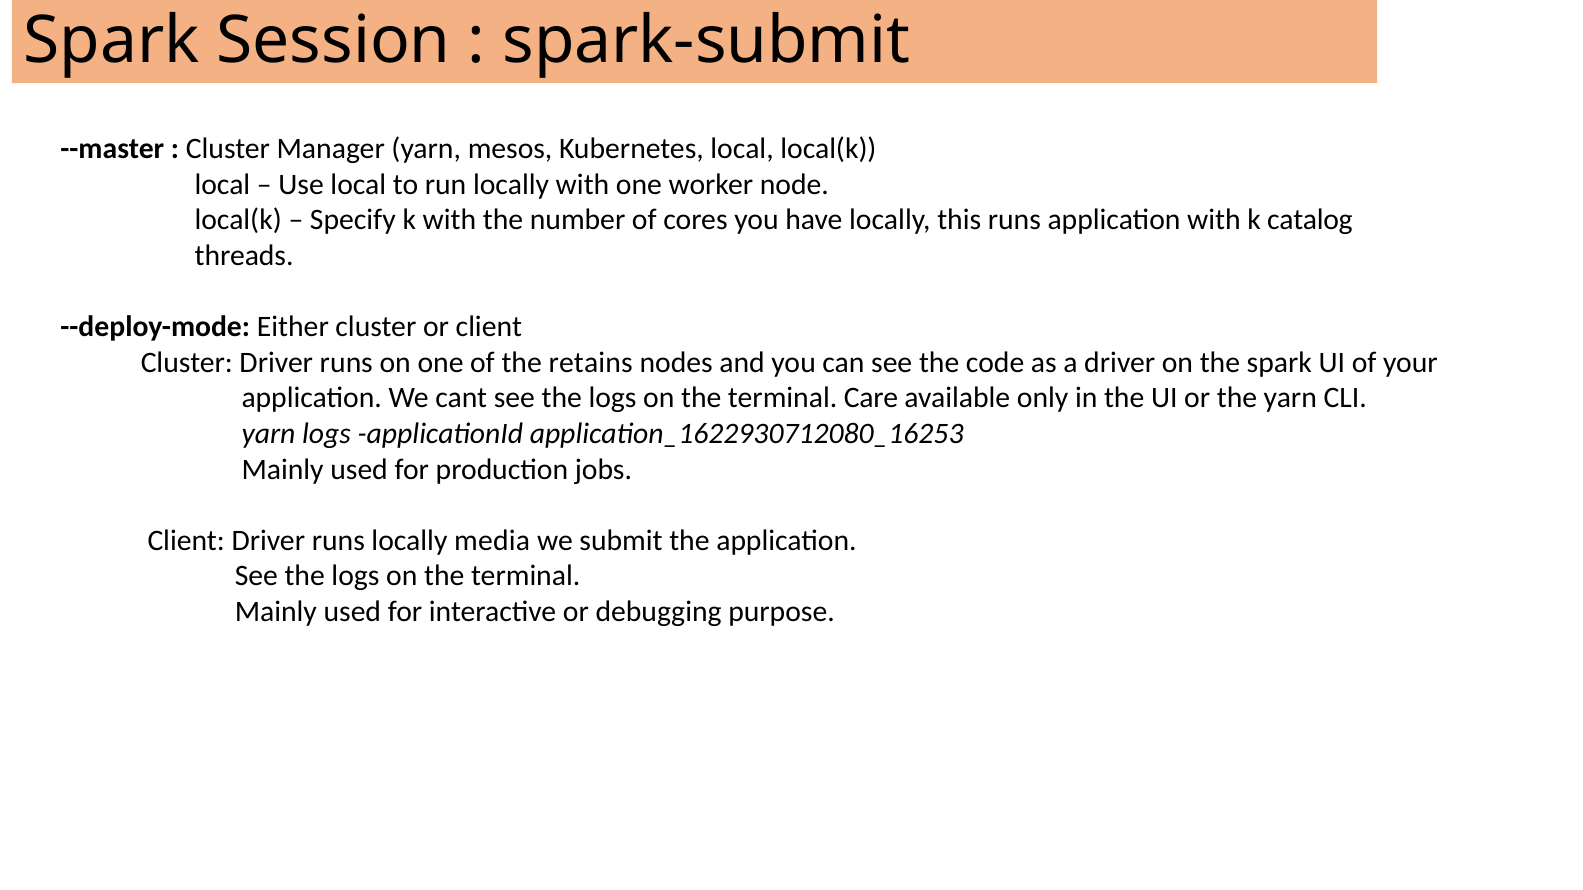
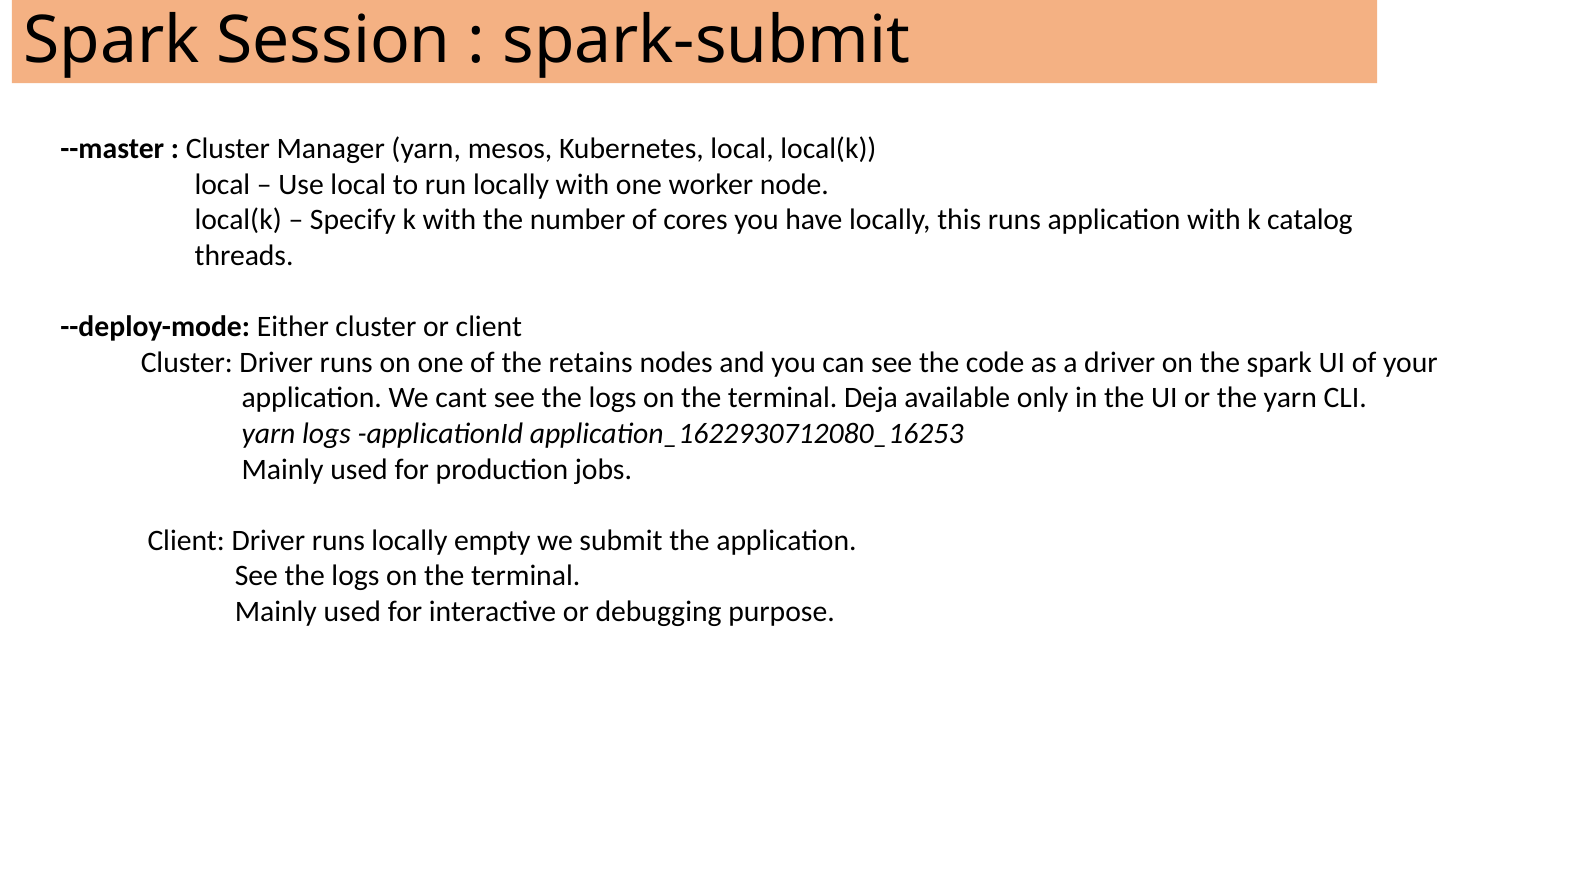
Care: Care -> Deja
media: media -> empty
